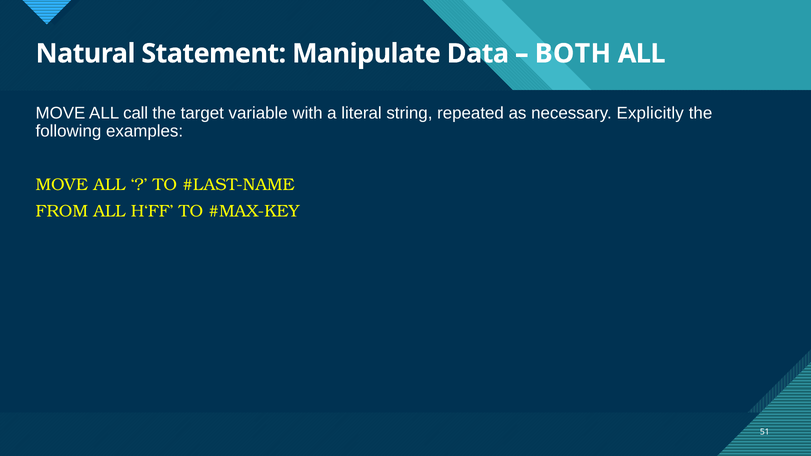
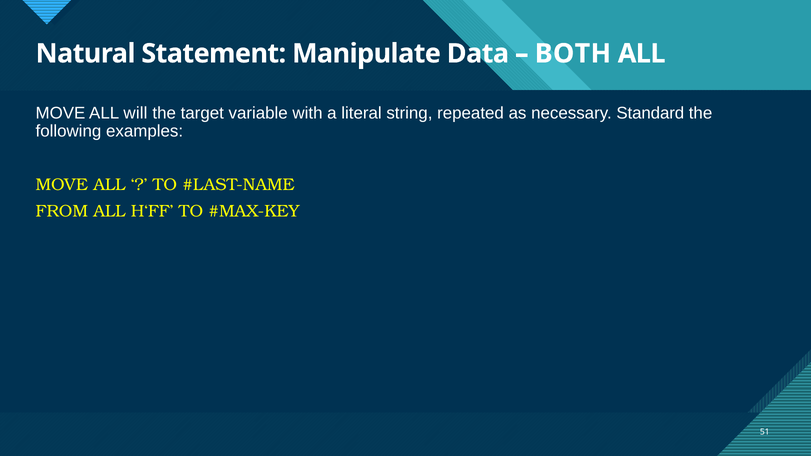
call: call -> will
Explicitly: Explicitly -> Standard
